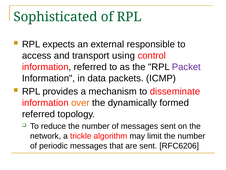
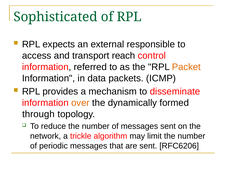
using: using -> reach
Packet colour: purple -> orange
referred at (39, 114): referred -> through
